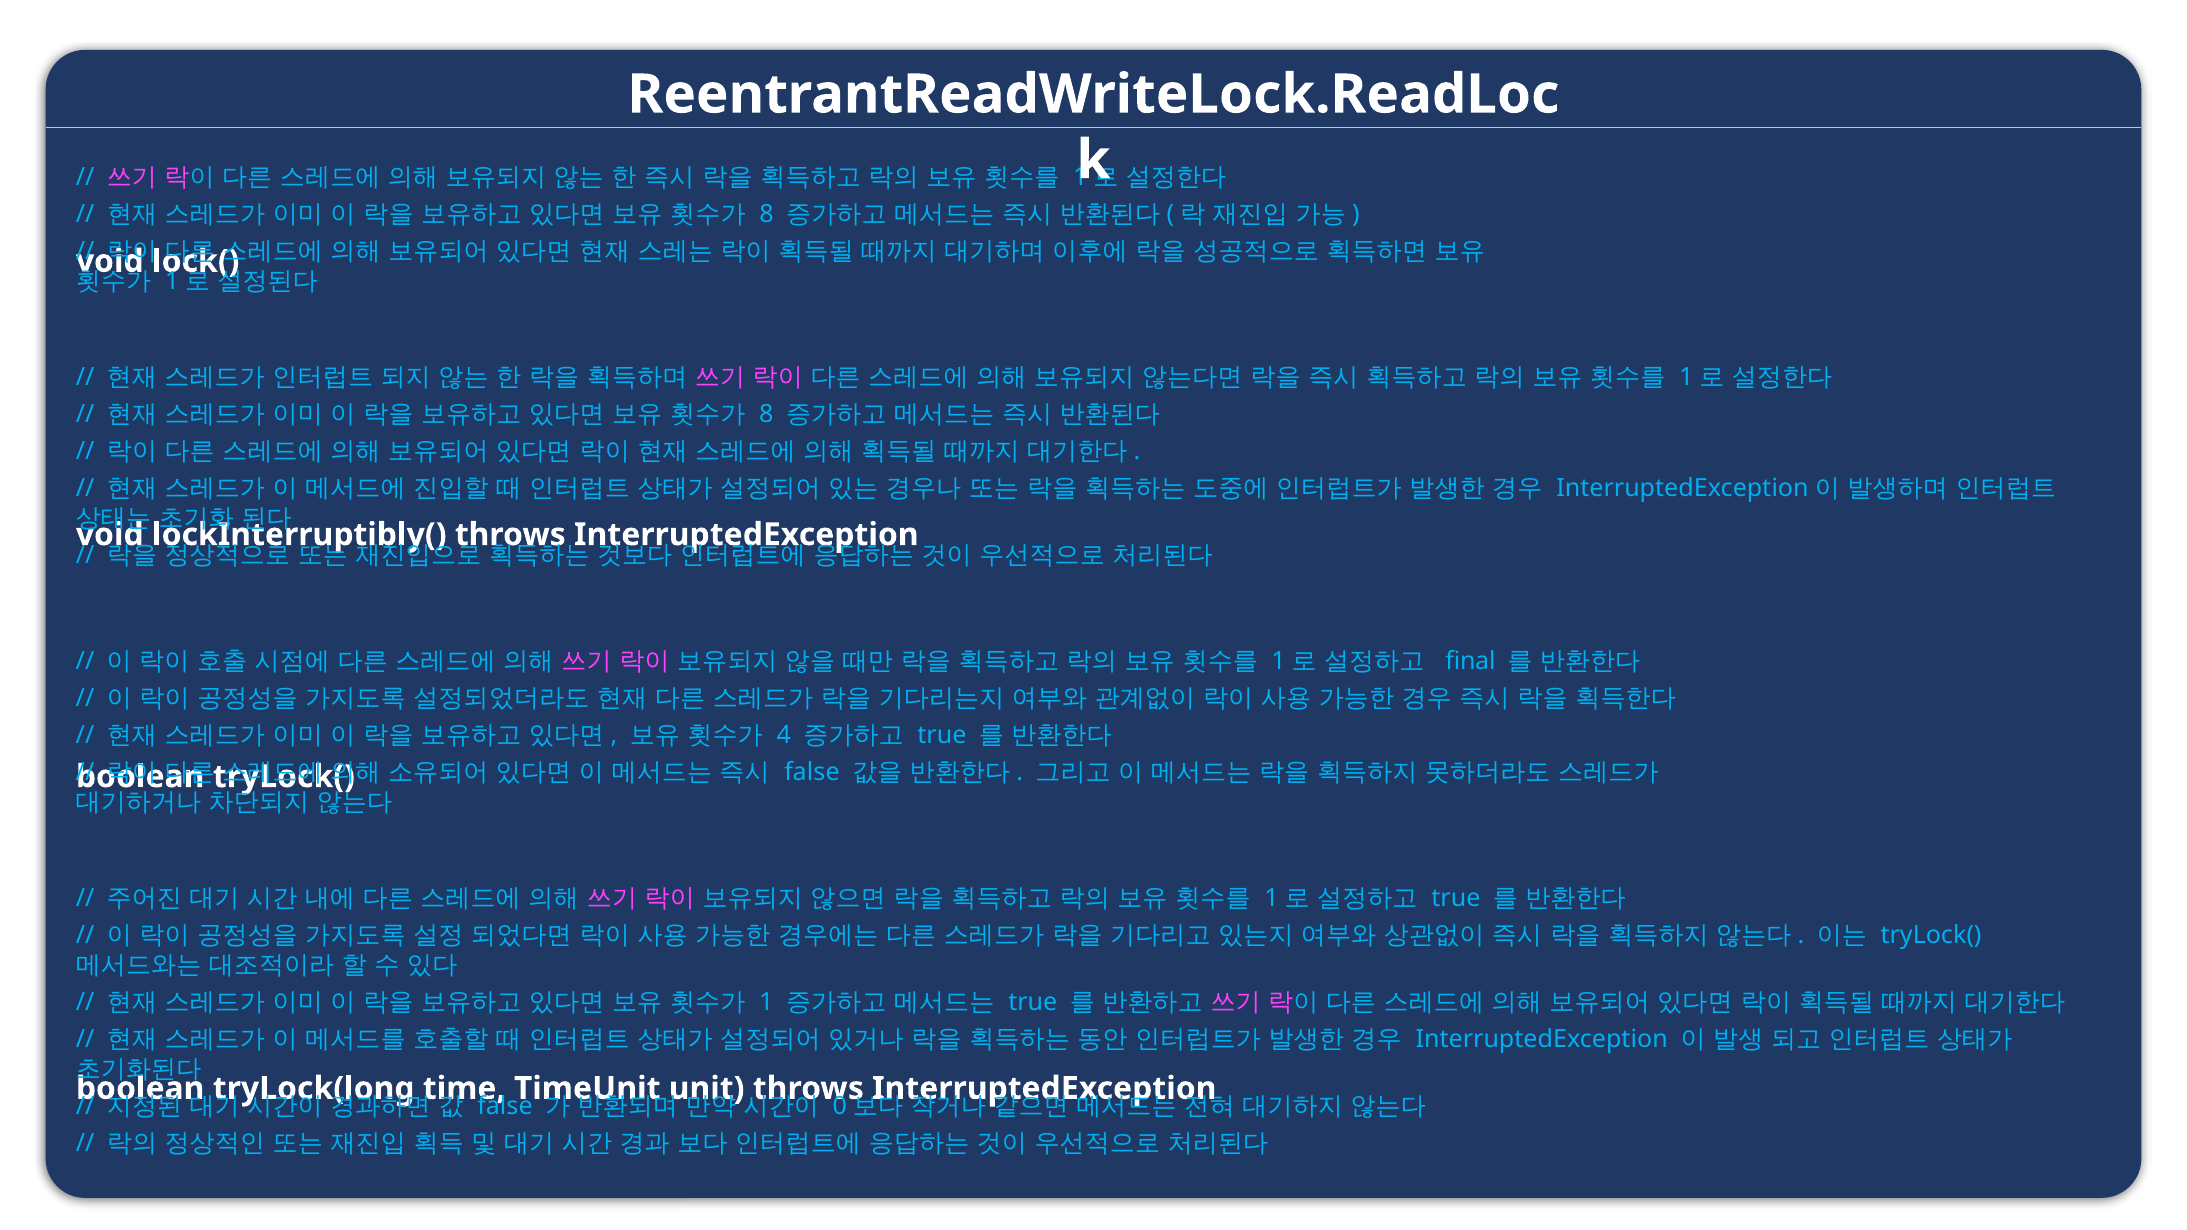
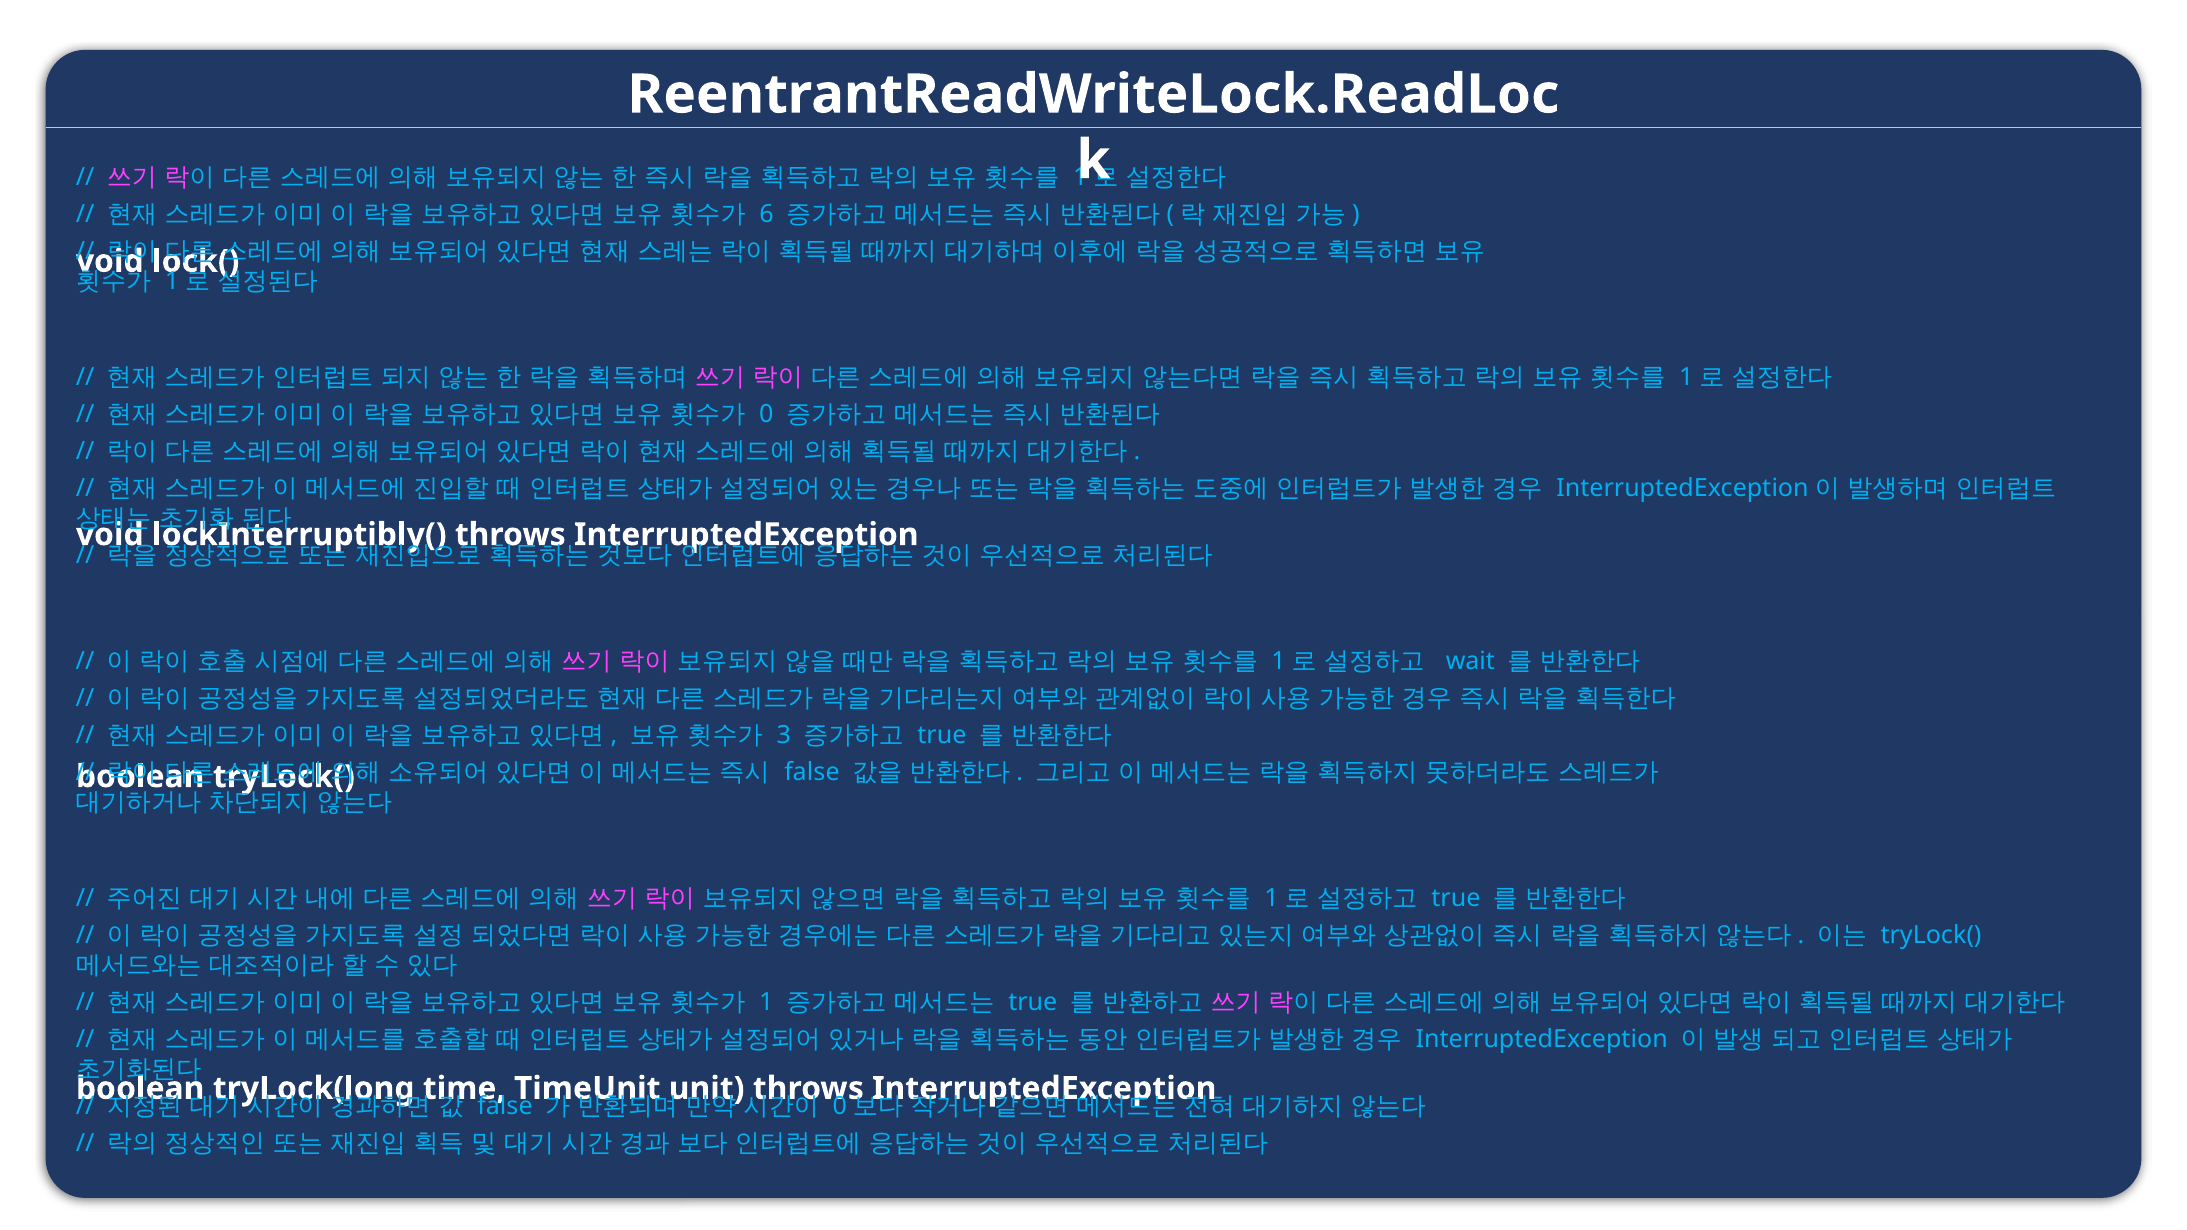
8 at (767, 214): 8 -> 6
8 at (766, 414): 8 -> 0
final: final -> wait
4: 4 -> 3
